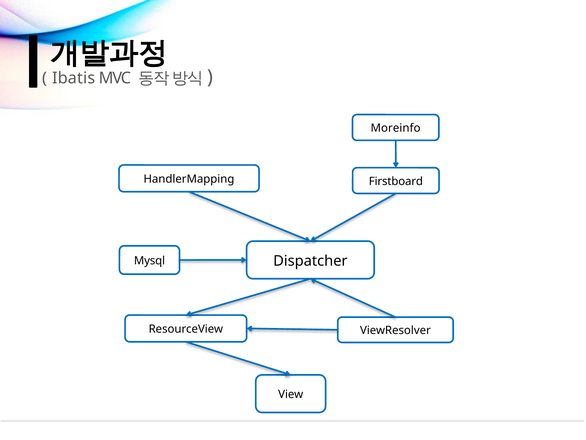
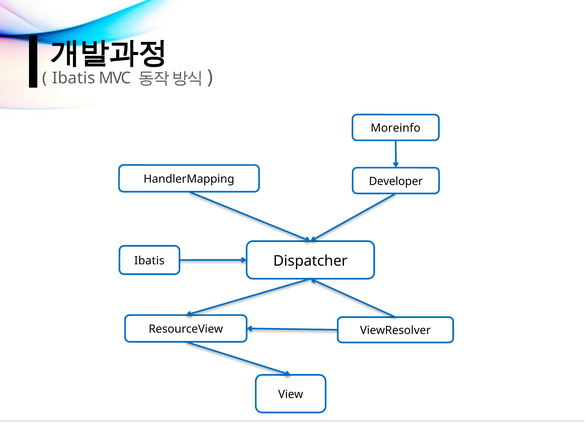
Firstboard: Firstboard -> Developer
Mysql at (149, 260): Mysql -> Ibatis
